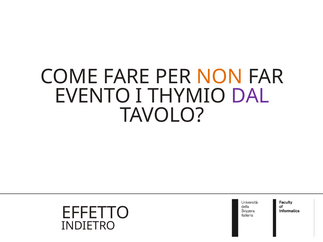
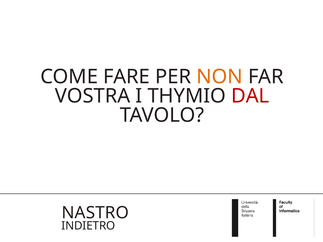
EVENTO: EVENTO -> VOSTRA
DAL colour: purple -> red
EFFETTO: EFFETTO -> NASTRO
